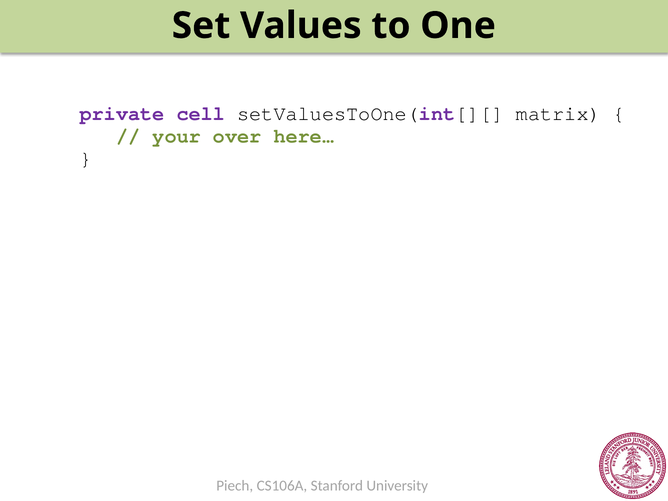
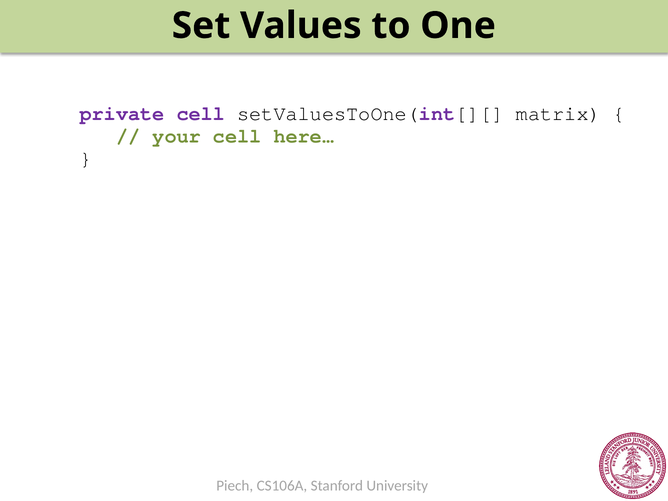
your over: over -> cell
